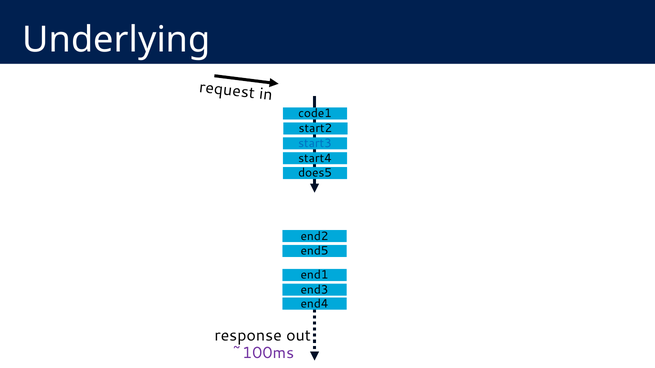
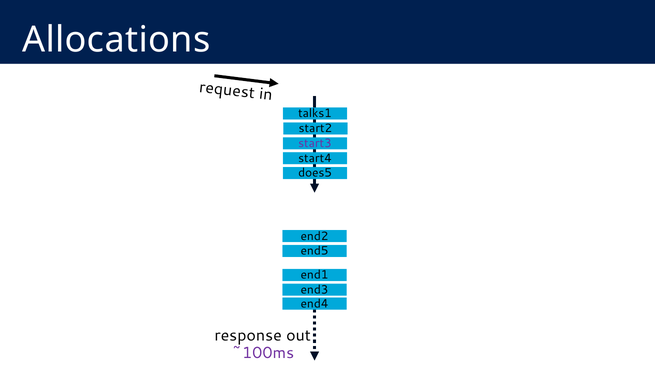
Underlying: Underlying -> Allocations
code1: code1 -> talks1
start3 colour: blue -> purple
